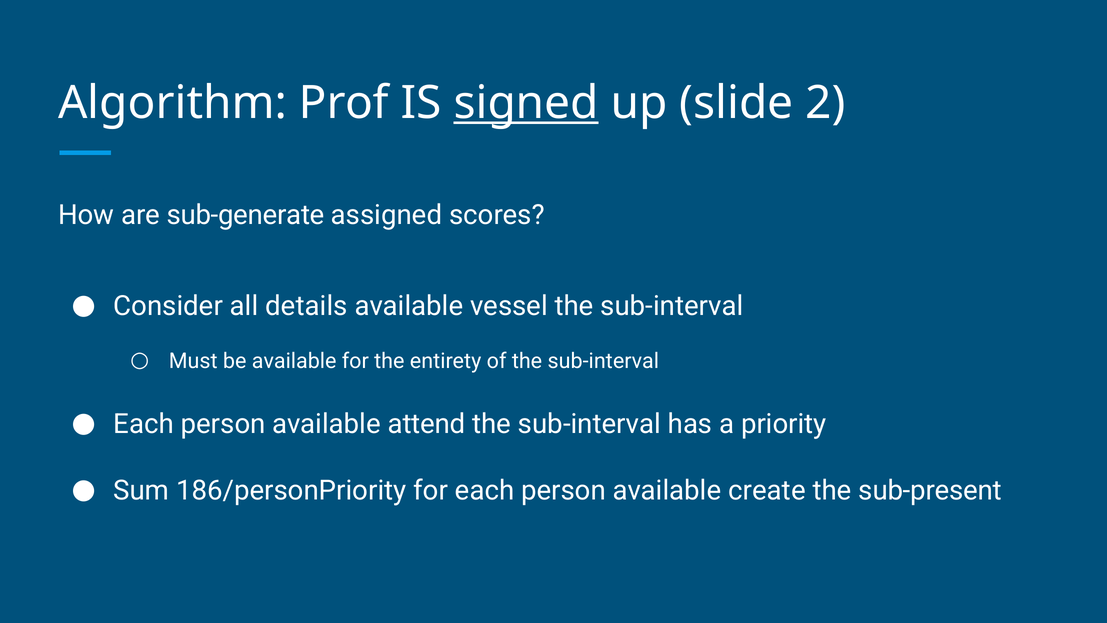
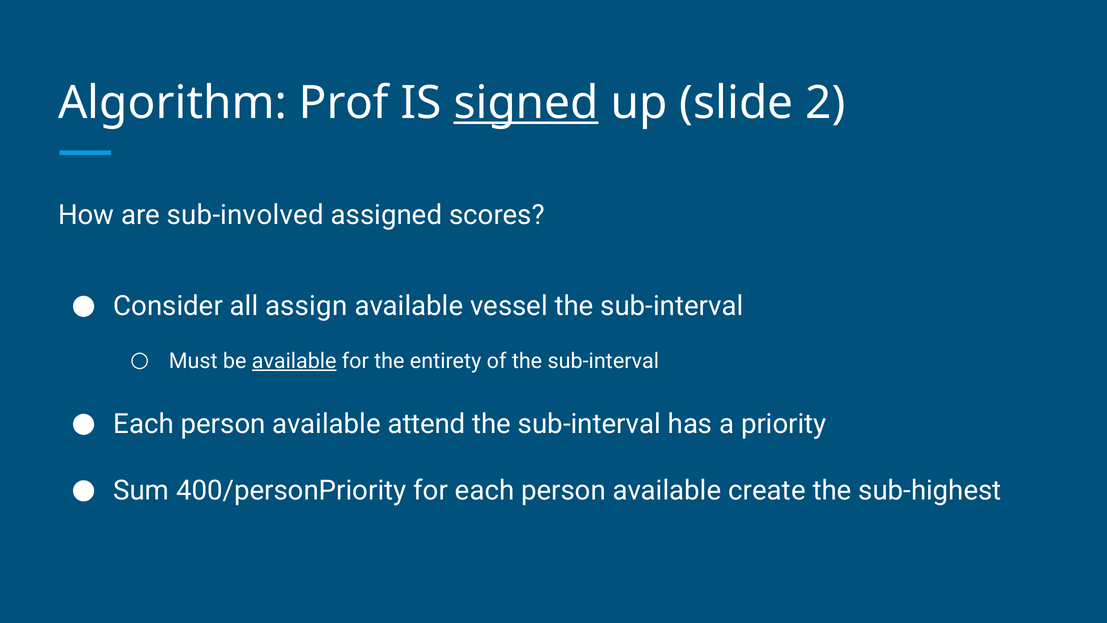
sub-generate: sub-generate -> sub-involved
details: details -> assign
available at (294, 361) underline: none -> present
186/personPriority: 186/personPriority -> 400/personPriority
sub-present: sub-present -> sub-highest
